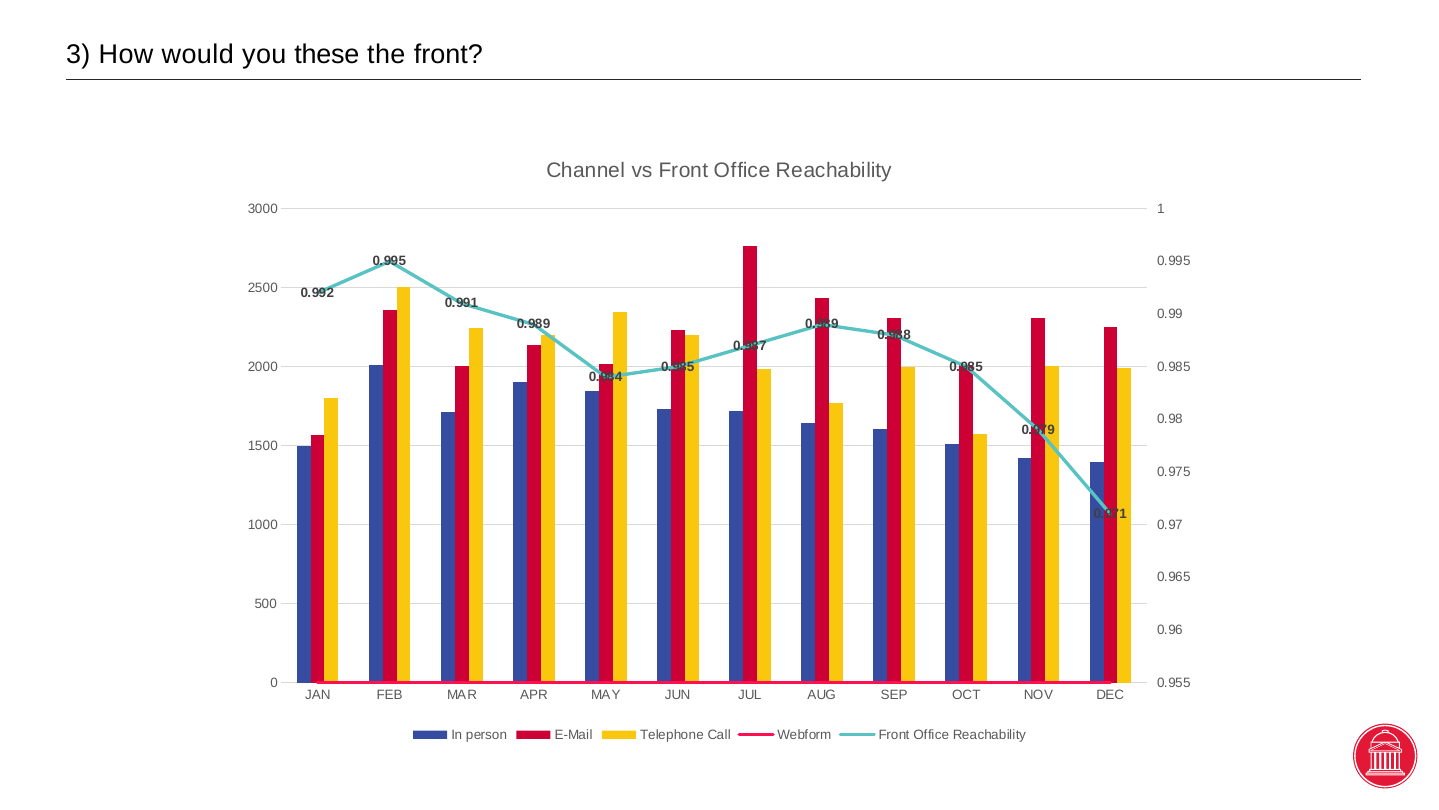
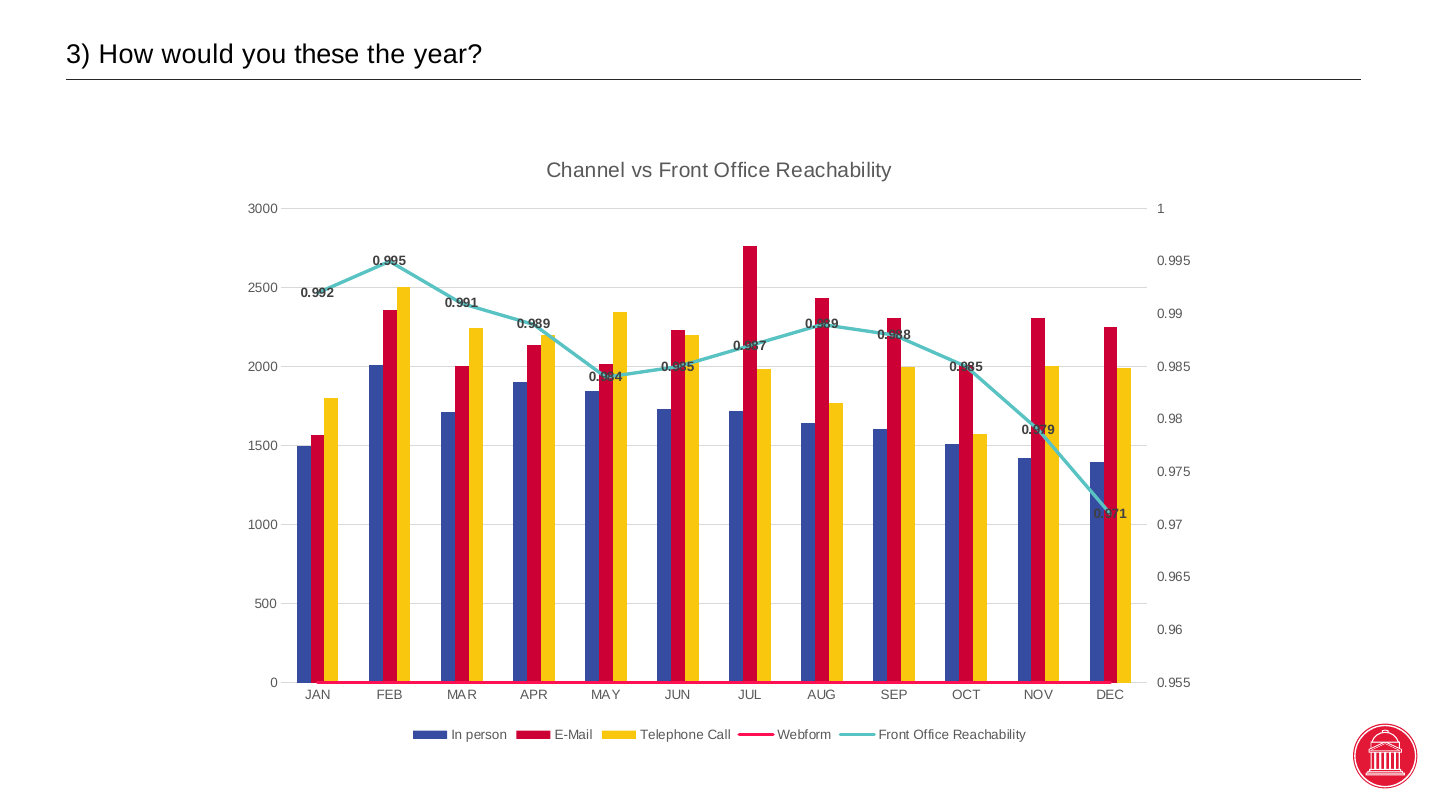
the front: front -> year
